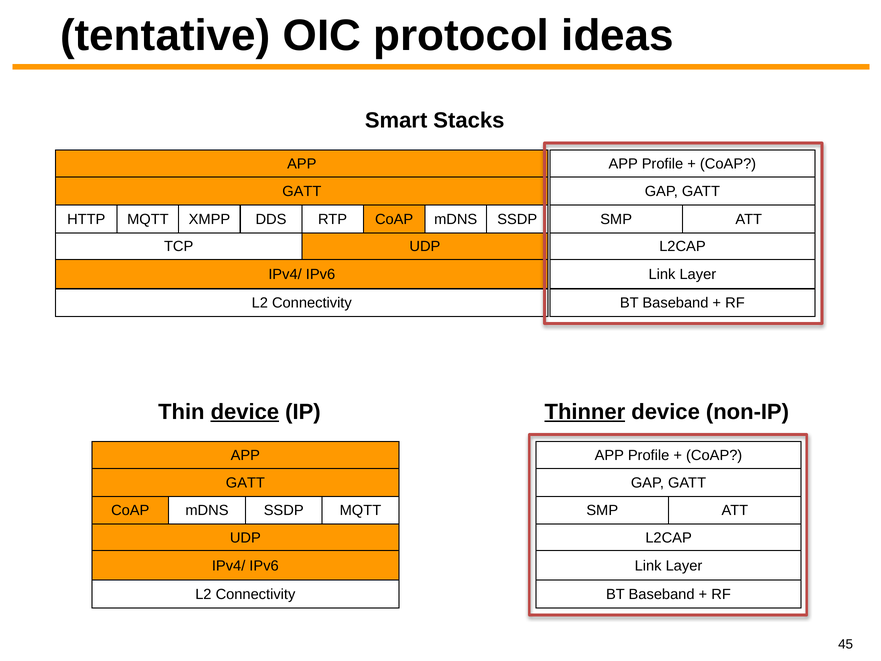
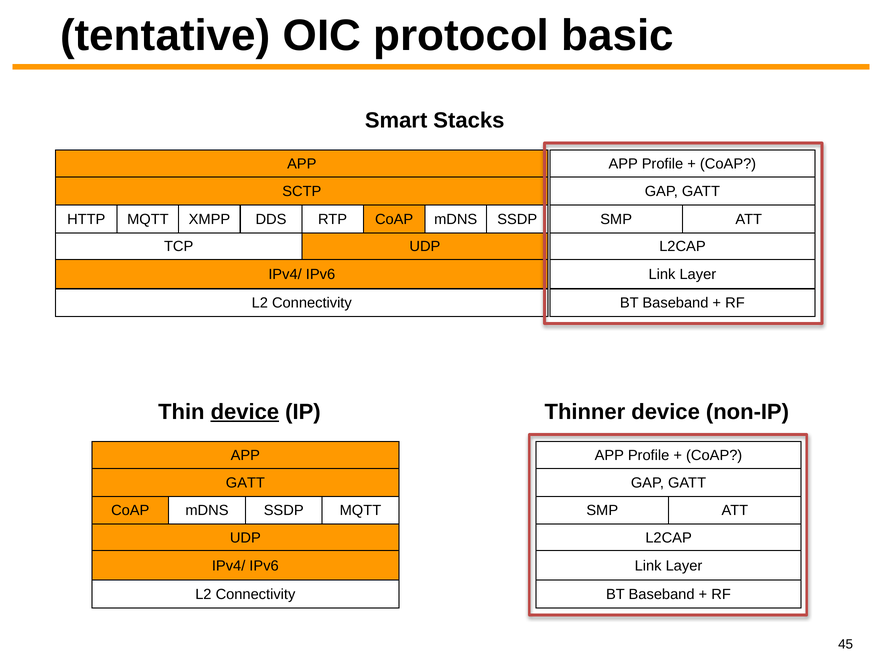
ideas: ideas -> basic
GATT at (302, 191): GATT -> SCTP
Thinner underline: present -> none
